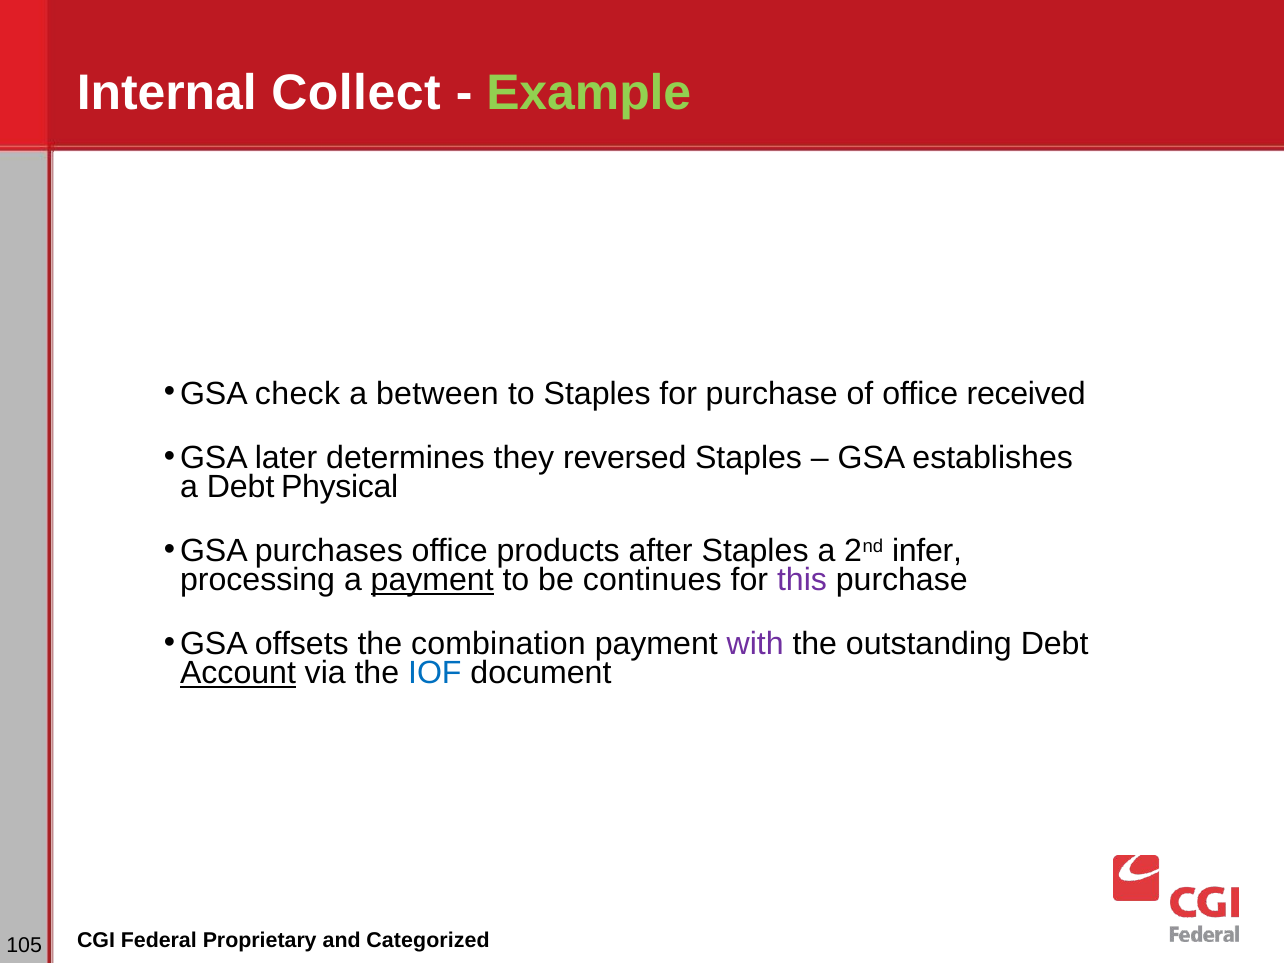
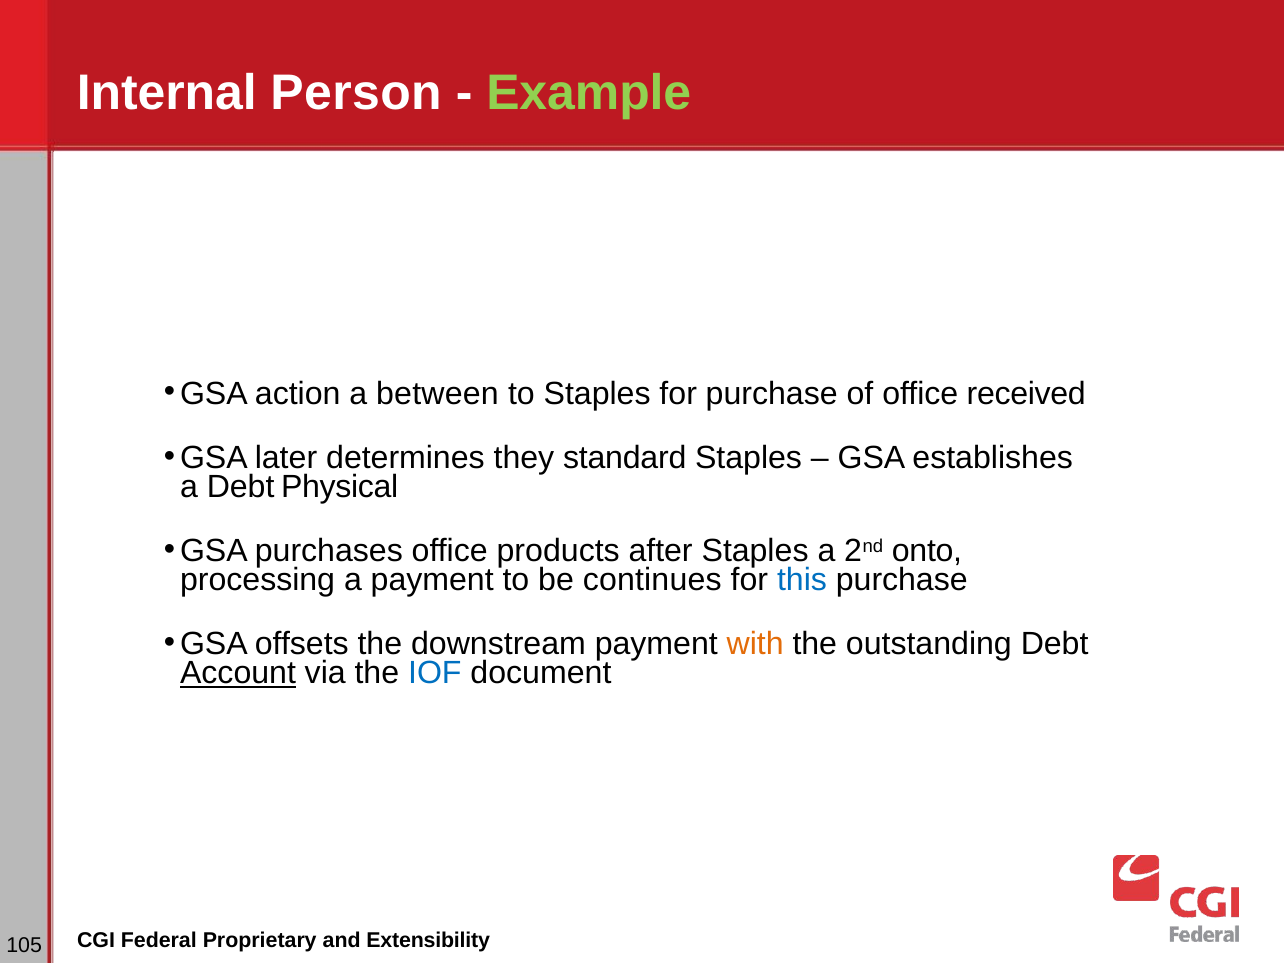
Collect: Collect -> Person
check: check -> action
reversed: reversed -> standard
infer: infer -> onto
payment at (432, 580) underline: present -> none
this colour: purple -> blue
combination: combination -> downstream
with colour: purple -> orange
Categorized: Categorized -> Extensibility
